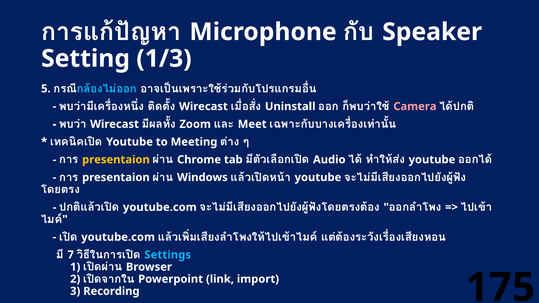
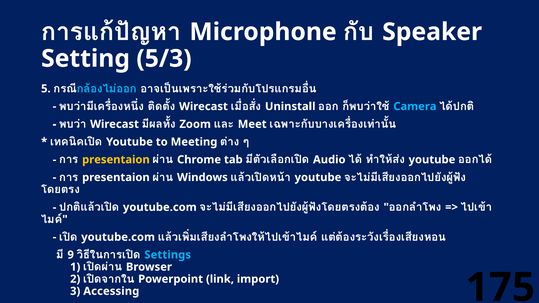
1/3: 1/3 -> 5/3
Camera colour: pink -> light blue
7: 7 -> 9
Recording: Recording -> Accessing
